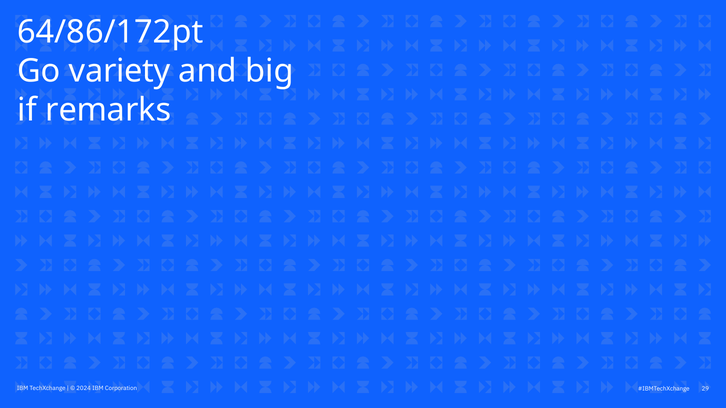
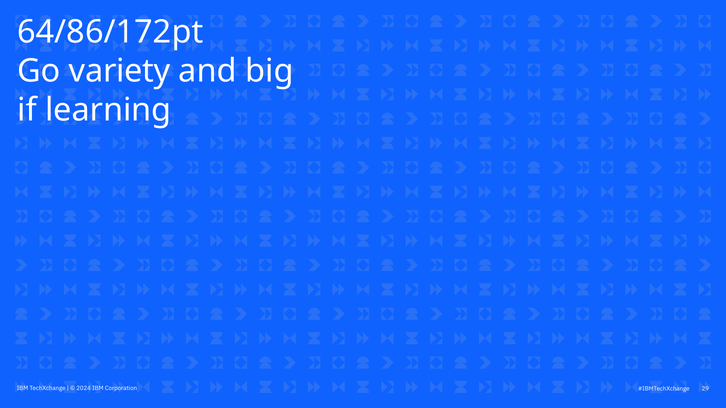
remarks: remarks -> learning
